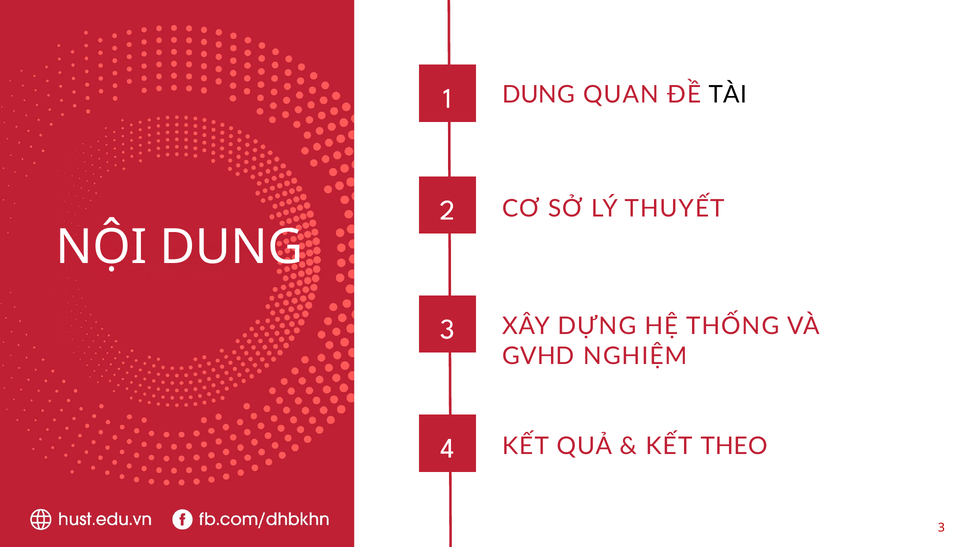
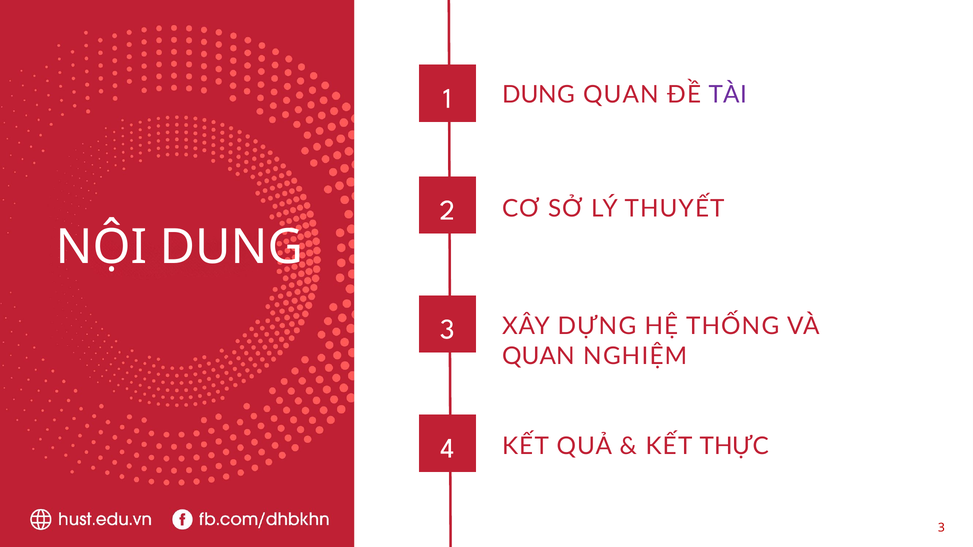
TÀI colour: black -> purple
GVHD at (538, 356): GVHD -> QUAN
THEO: THEO -> THỰC
